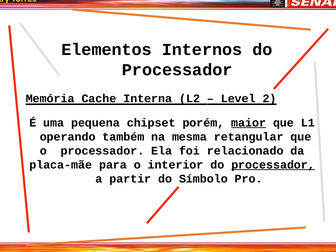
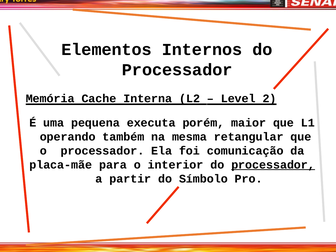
chipset: chipset -> executa
maior underline: present -> none
relacionado: relacionado -> comunicação
